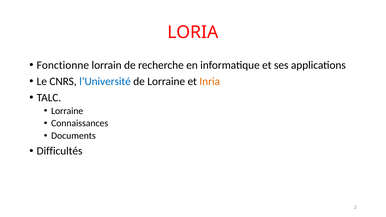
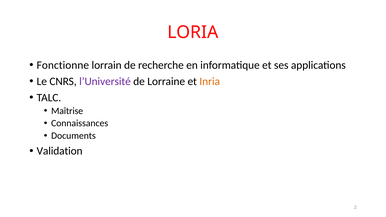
l’Université colour: blue -> purple
Lorraine at (67, 111): Lorraine -> Maîtrise
Difficultés: Difficultés -> Validation
